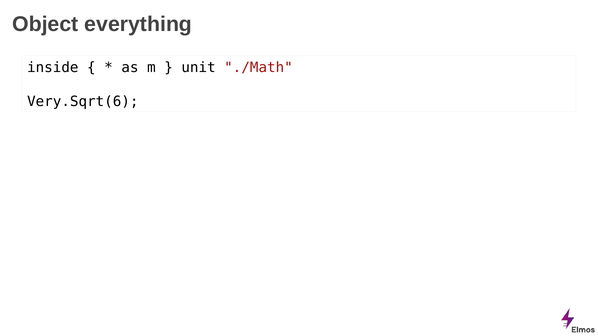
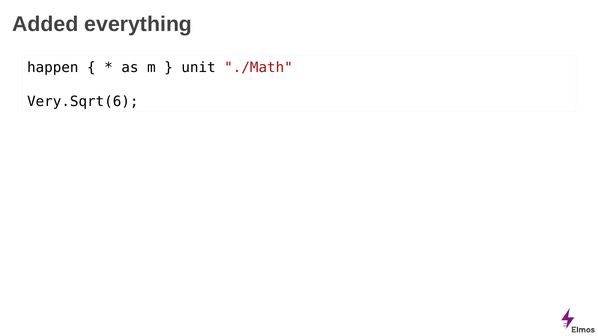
Object: Object -> Added
inside: inside -> happen
